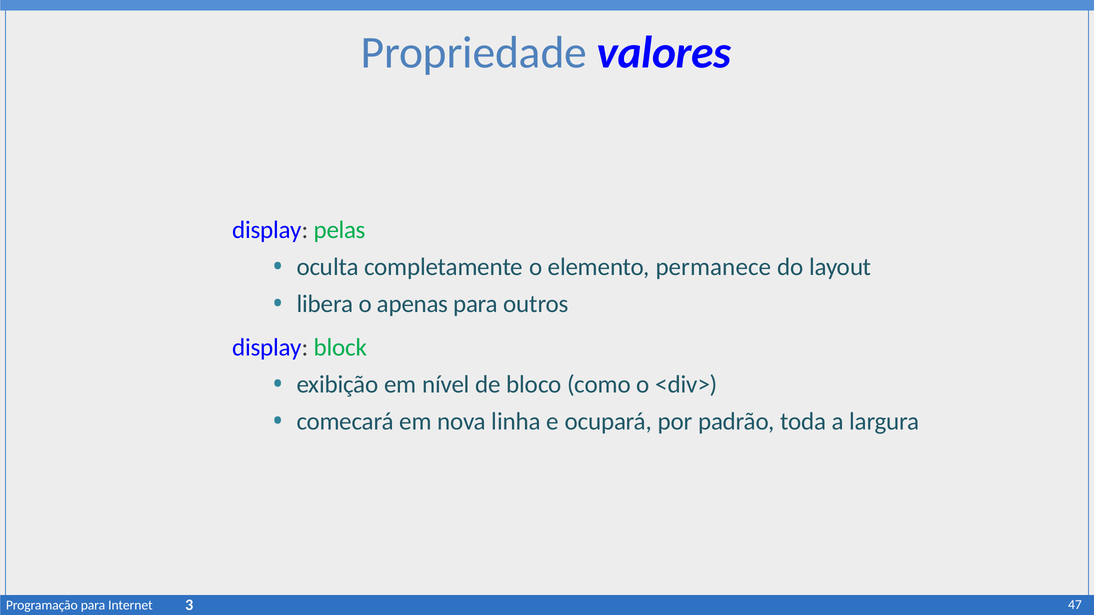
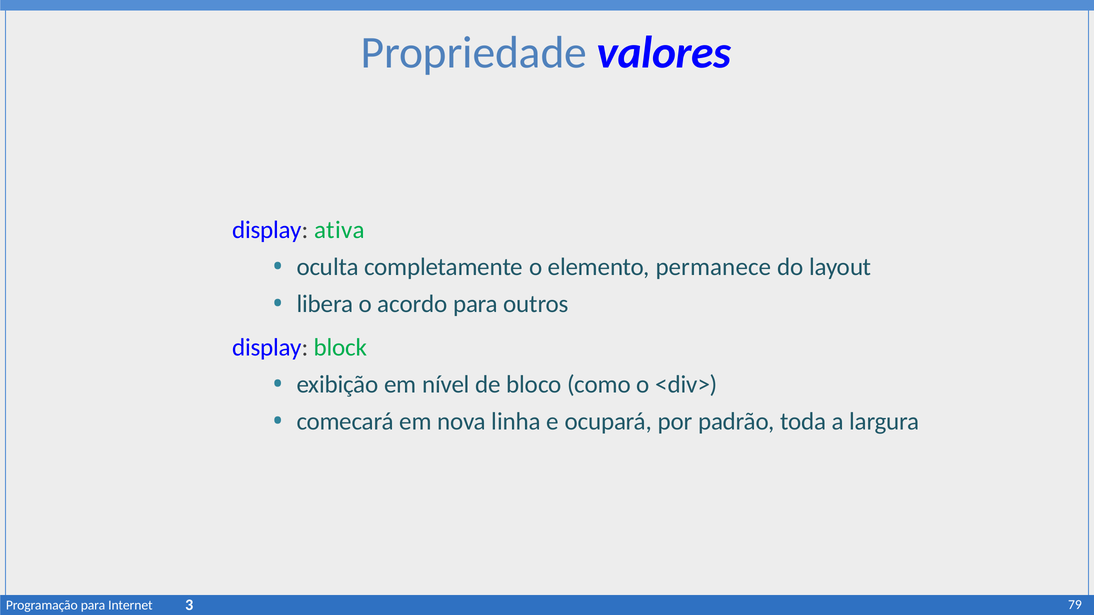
pelas: pelas -> ativa
apenas: apenas -> acordo
47: 47 -> 79
